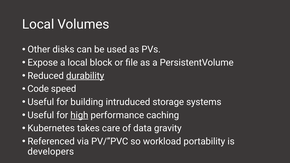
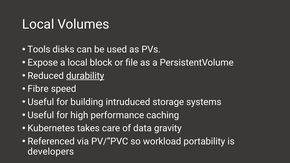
Other: Other -> Tools
Code: Code -> Fibre
high underline: present -> none
